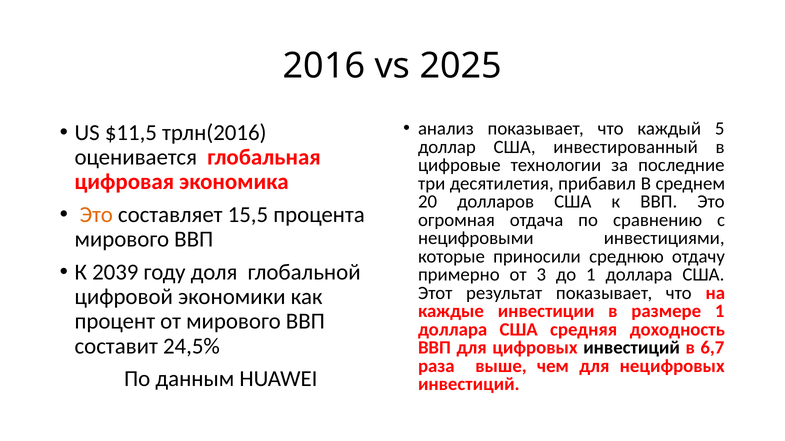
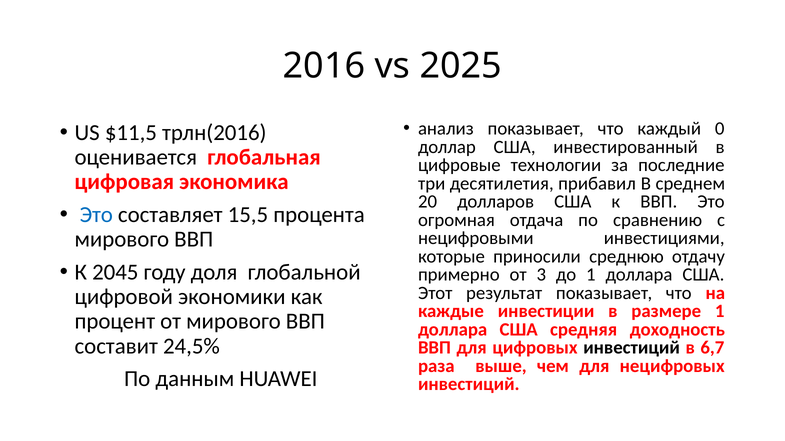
5: 5 -> 0
Это at (96, 215) colour: orange -> blue
2039: 2039 -> 2045
